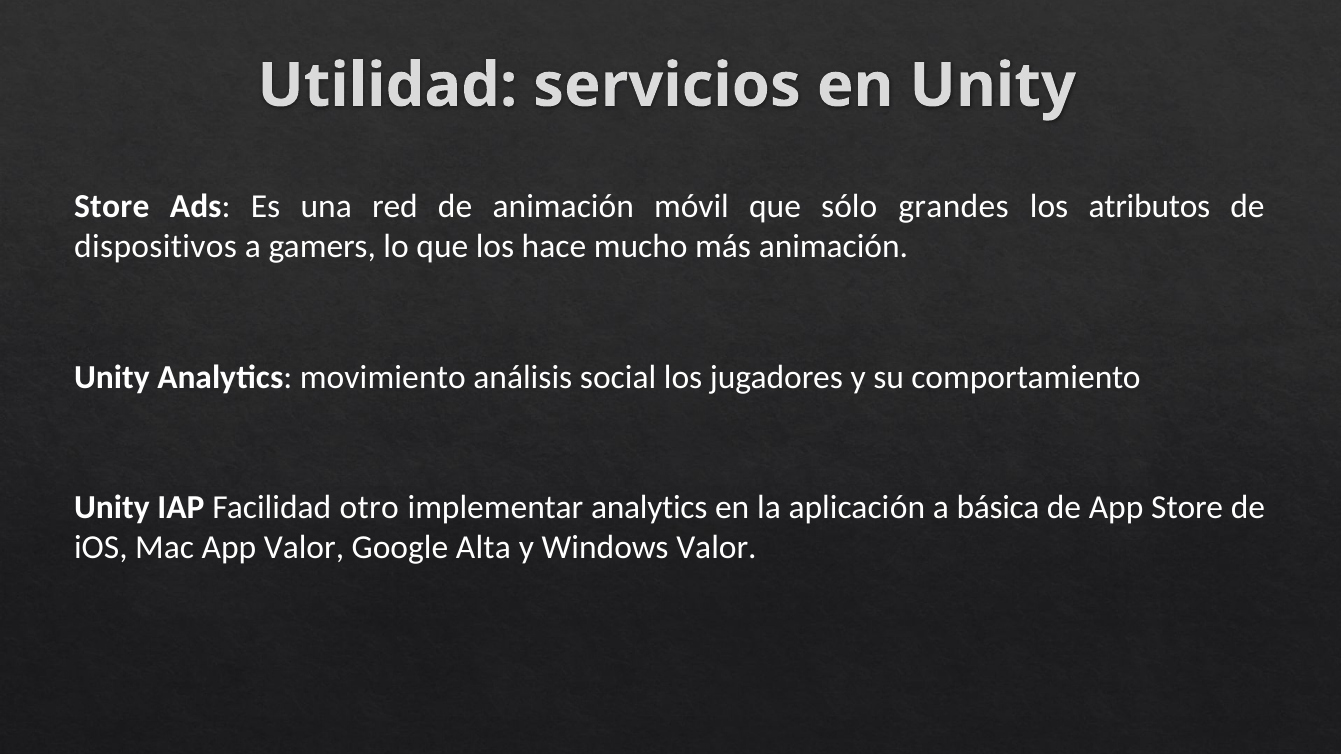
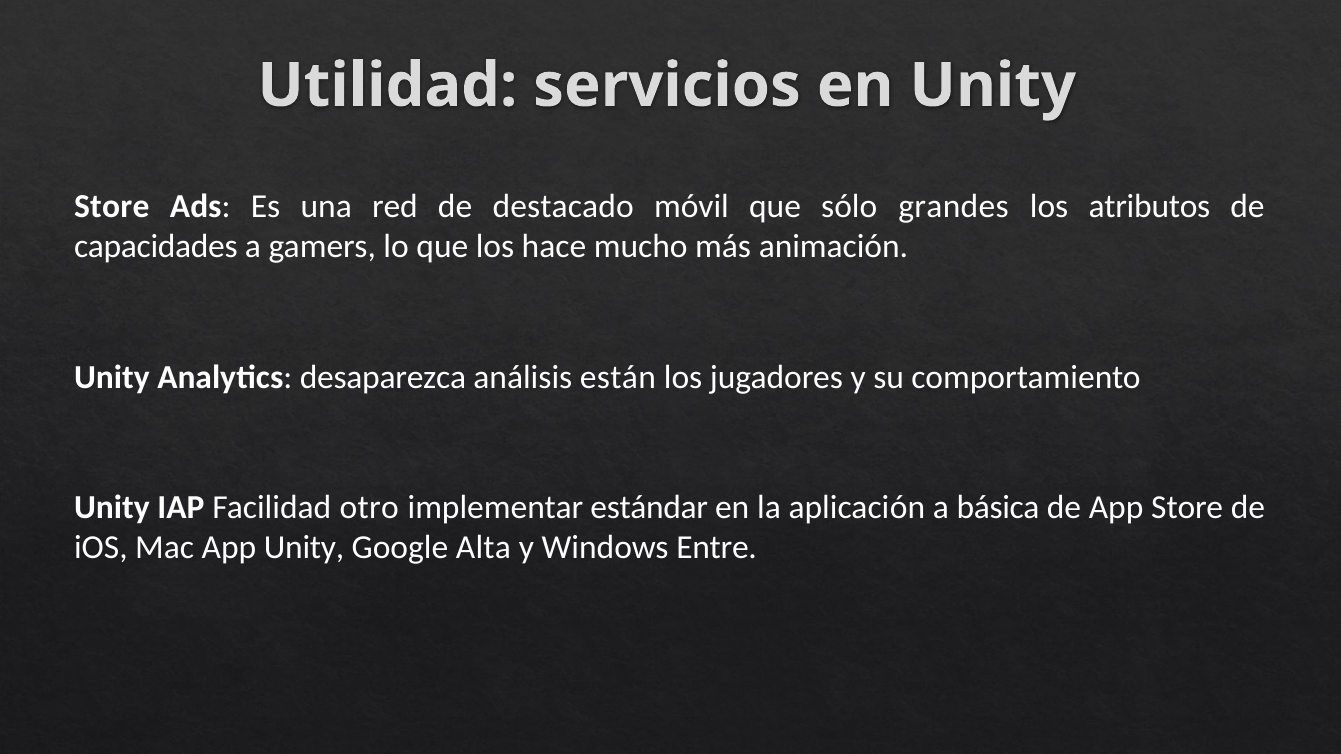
de animación: animación -> destacado
dispositivos: dispositivos -> capacidades
movimiento: movimiento -> desaparezca
social: social -> están
implementar analytics: analytics -> estándar
App Valor: Valor -> Unity
Windows Valor: Valor -> Entre
